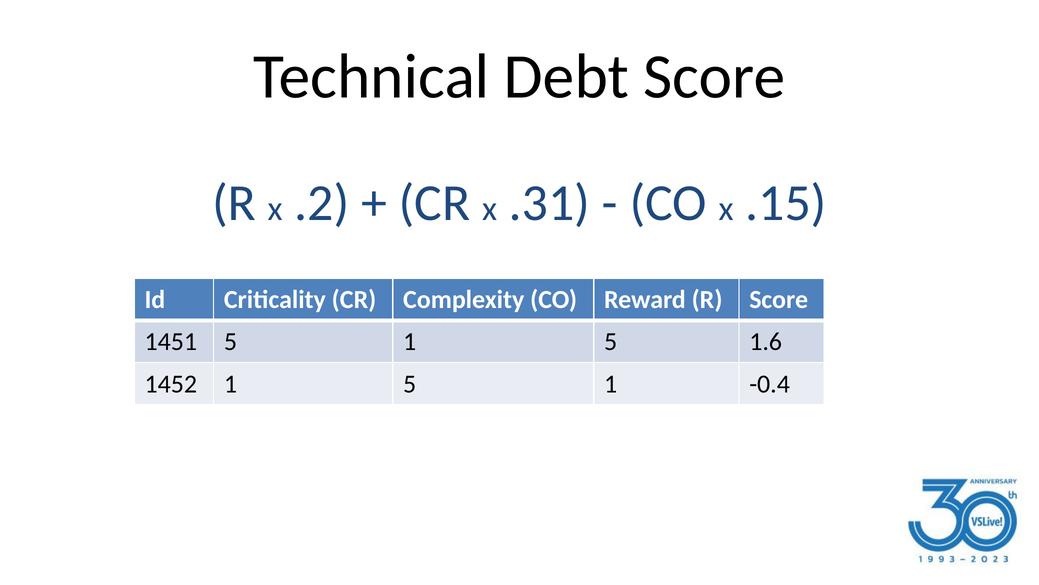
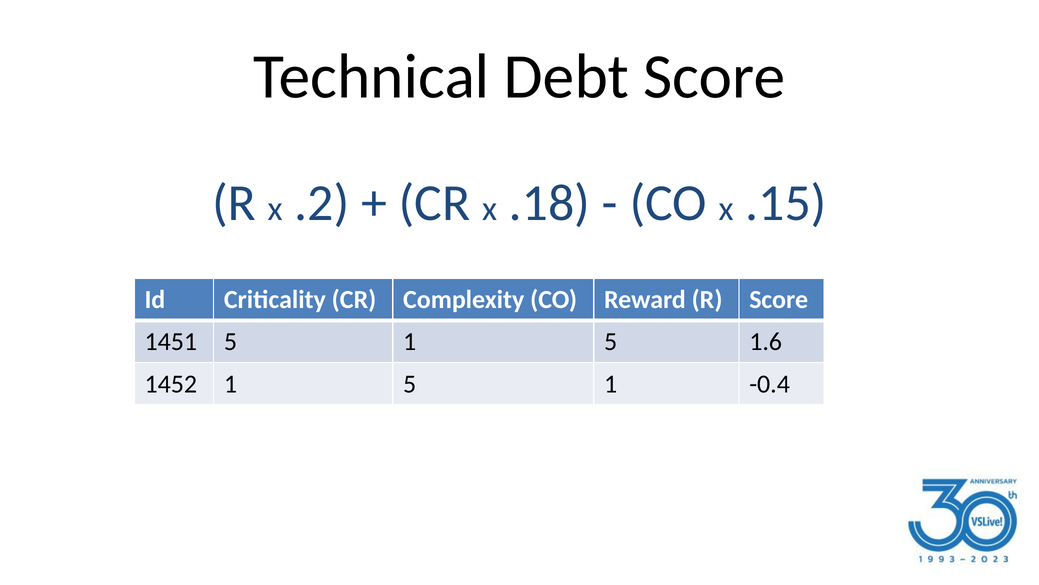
.31: .31 -> .18
